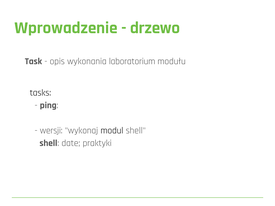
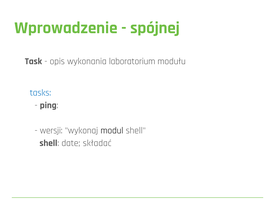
drzewo: drzewo -> spójnej
tasks colour: black -> blue
praktyki: praktyki -> składać
